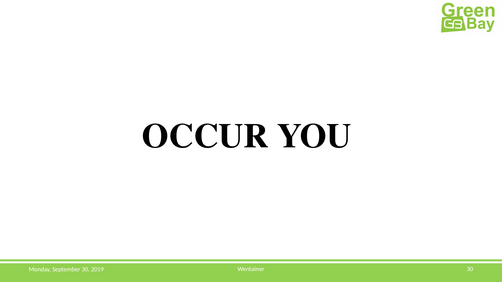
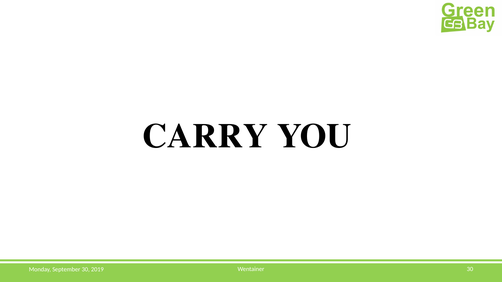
OCCUR: OCCUR -> CARRY
